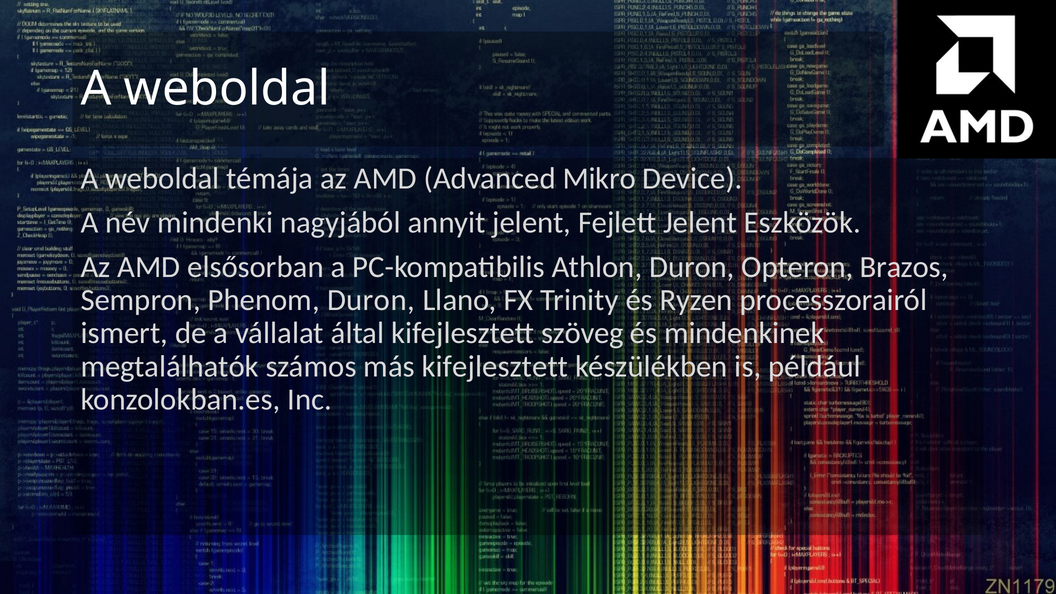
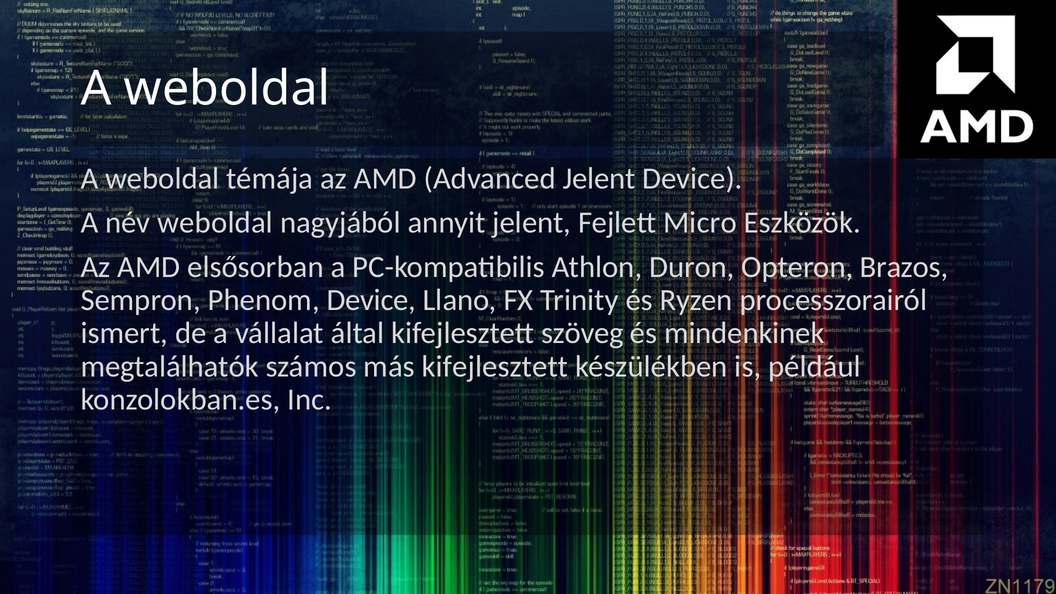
Advanced Mikro: Mikro -> Jelent
név mindenki: mindenki -> weboldal
Fejlett Jelent: Jelent -> Micro
Phenom Duron: Duron -> Device
